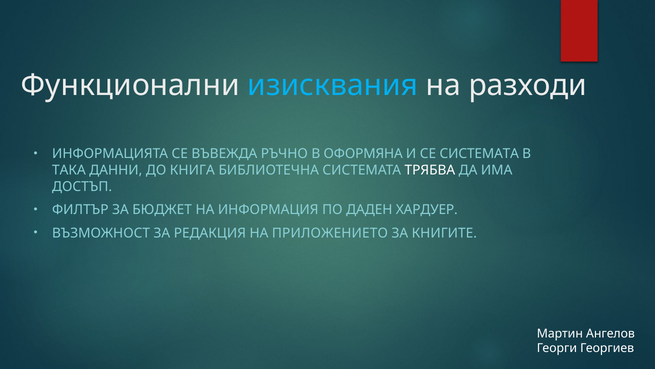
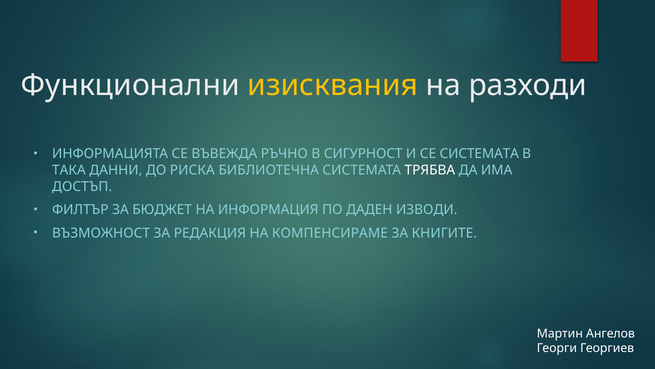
изисквания colour: light blue -> yellow
ОФОРМЯНА: ОФОРМЯНА -> СИГУРНОСТ
КНИГА: КНИГА -> РИСКА
ХАРДУЕР: ХАРДУЕР -> ИЗВОДИ
ПРИЛОЖЕНИЕТО: ПРИЛОЖЕНИЕТО -> КОМПЕНСИРАМЕ
